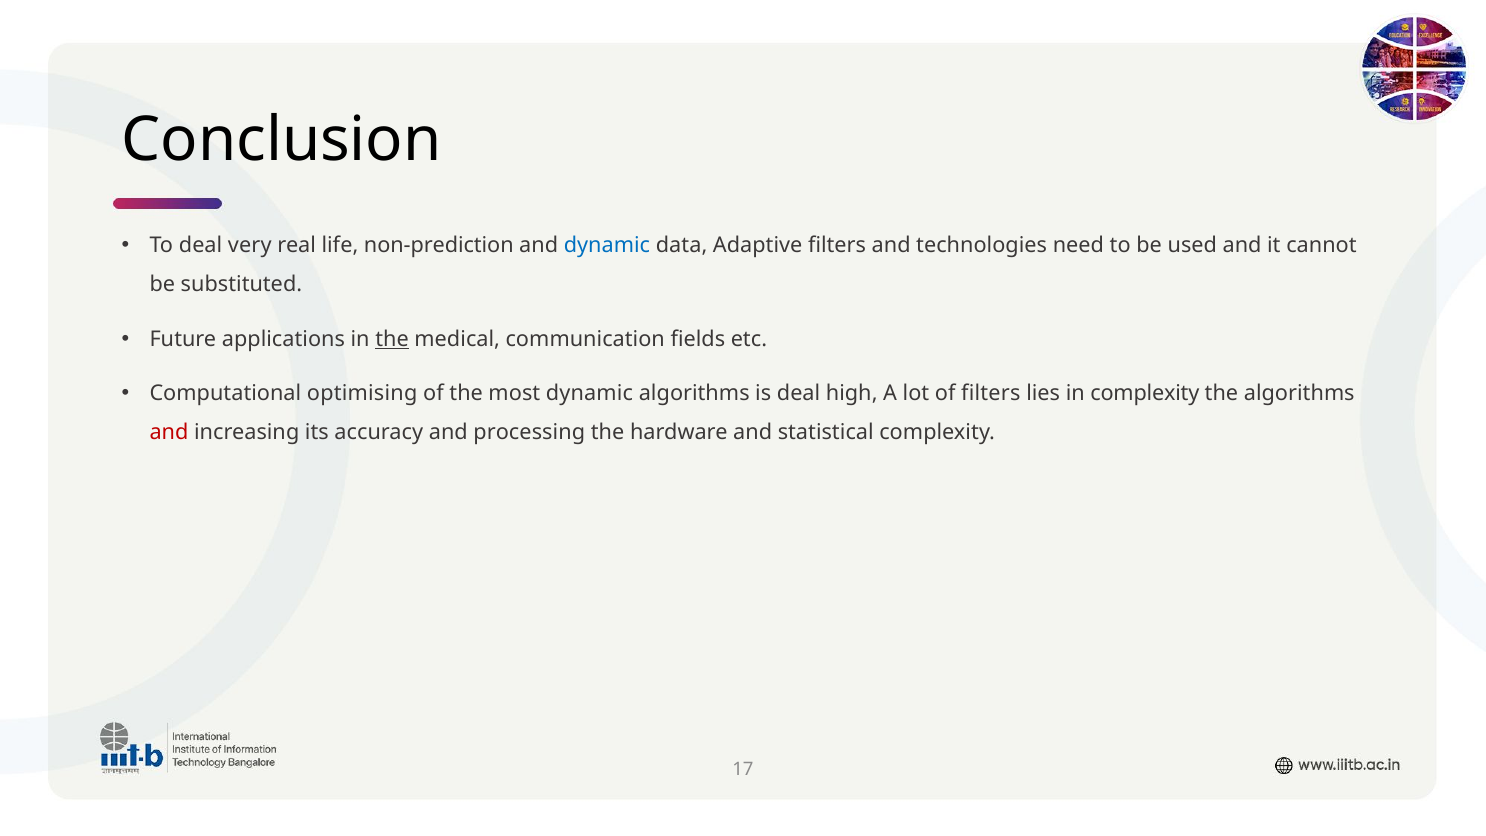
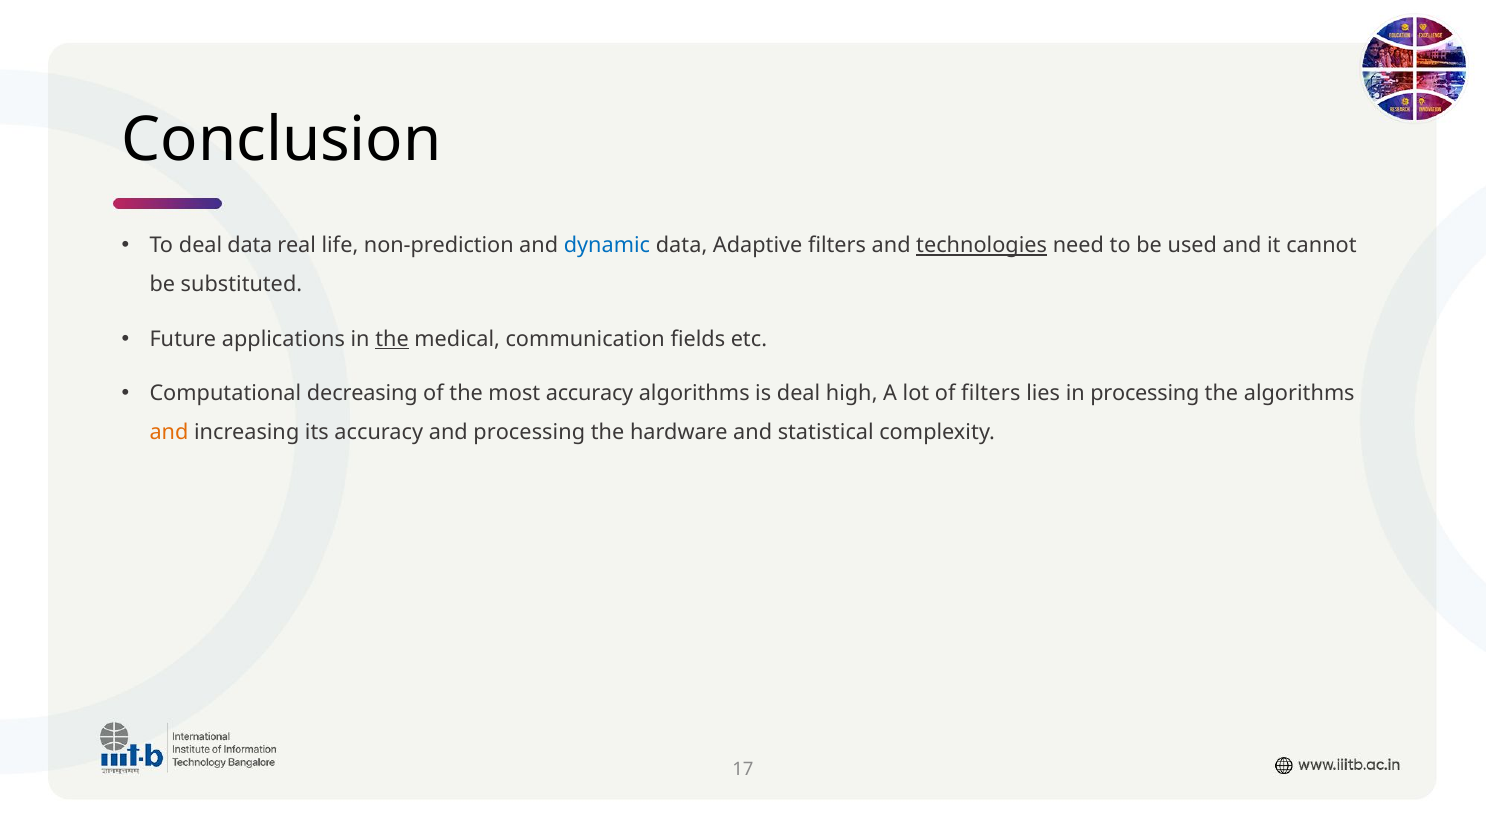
deal very: very -> data
technologies underline: none -> present
optimising: optimising -> decreasing
most dynamic: dynamic -> accuracy
in complexity: complexity -> processing
and at (169, 433) colour: red -> orange
